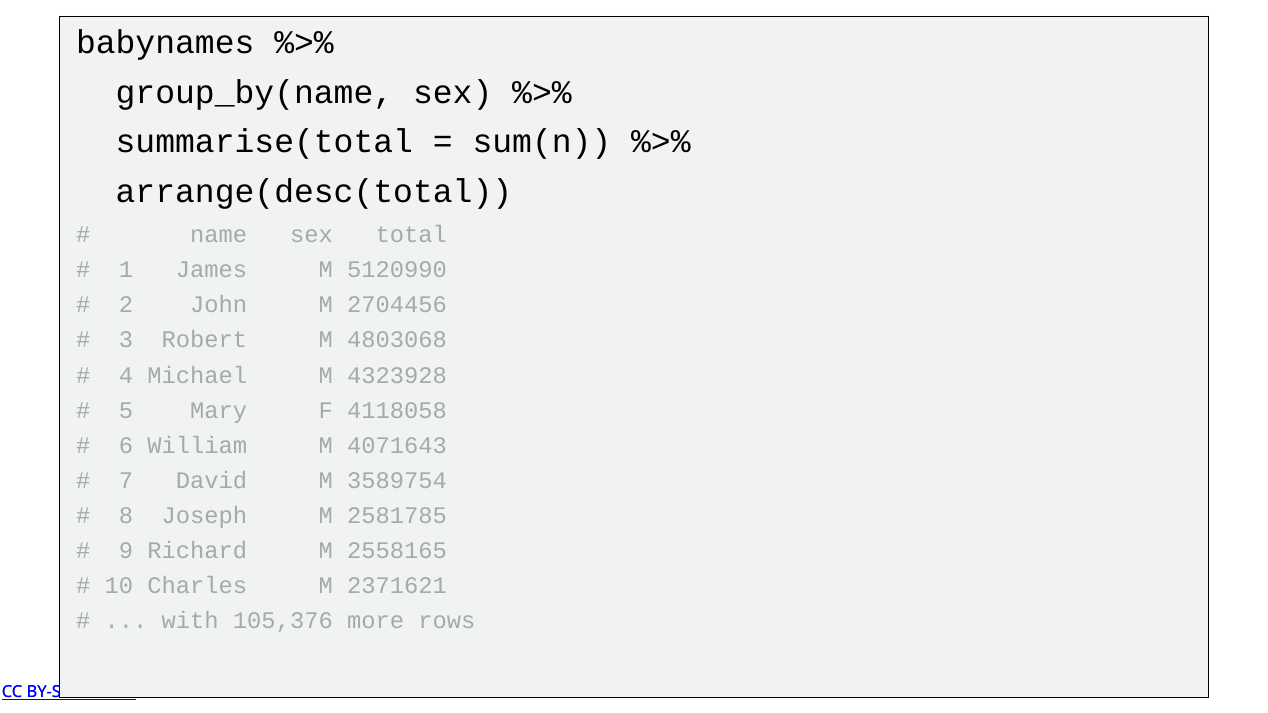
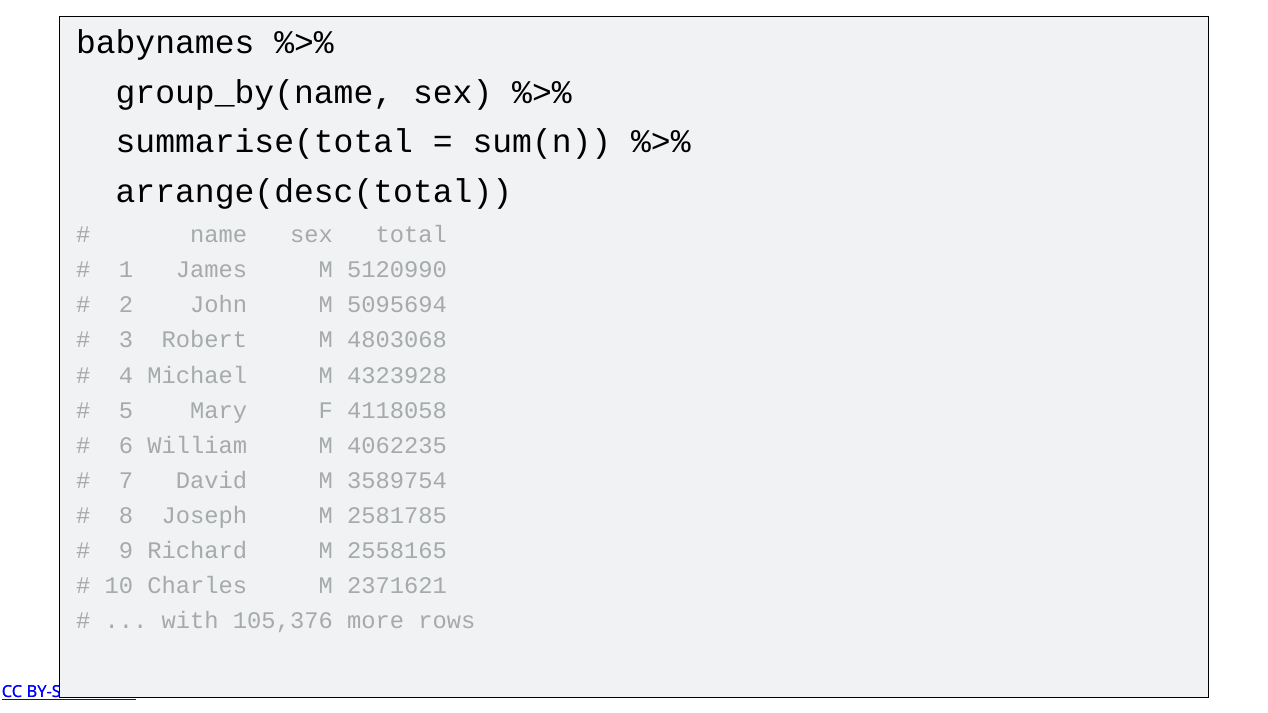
2704456: 2704456 -> 5095694
4071643: 4071643 -> 4062235
